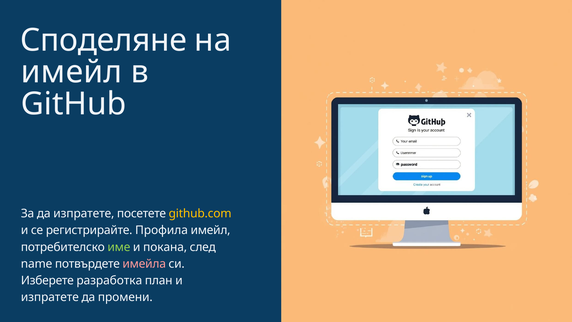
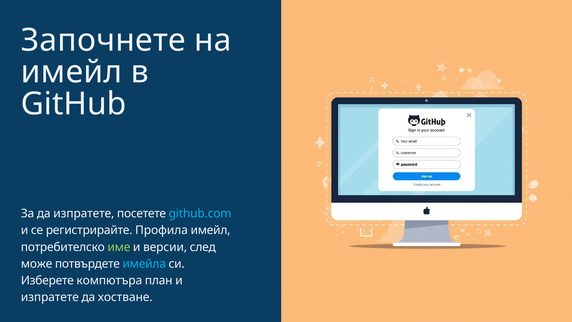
Споделяне: Споделяне -> Започнете
github.com colour: yellow -> light blue
покана: покана -> версии
name: name -> може
имейла colour: pink -> light blue
разработка: разработка -> компютъра
промени: промени -> хостване
